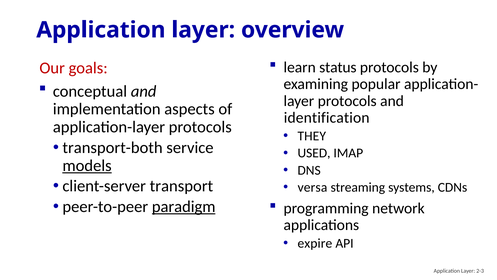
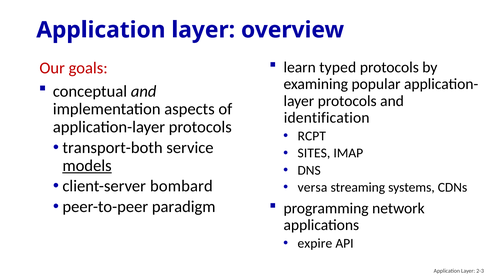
status: status -> typed
THEY: THEY -> RCPT
USED: USED -> SITES
transport: transport -> bombard
paradigm underline: present -> none
